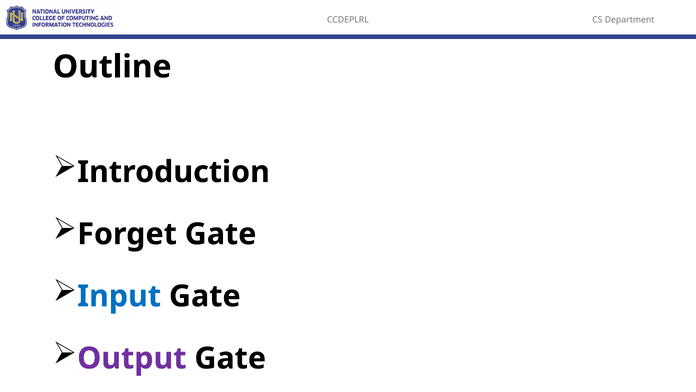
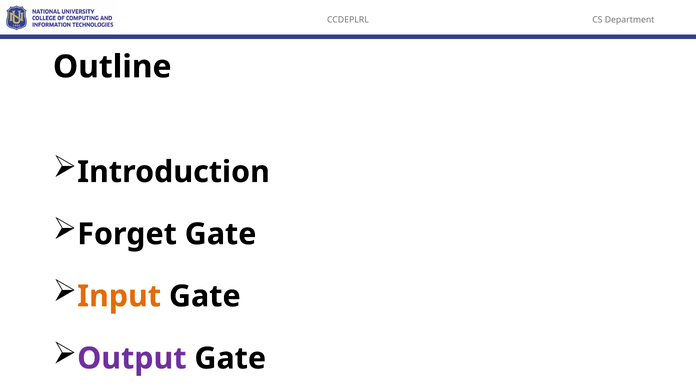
Input colour: blue -> orange
